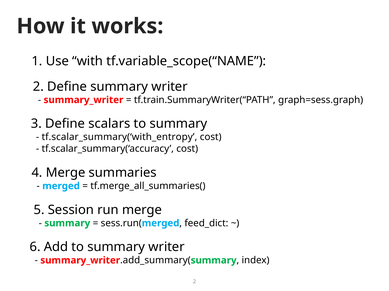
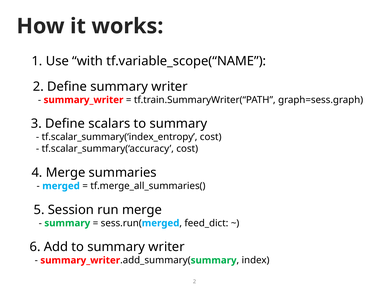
tf.scalar_summary(‘with_entropy: tf.scalar_summary(‘with_entropy -> tf.scalar_summary(‘index_entropy
